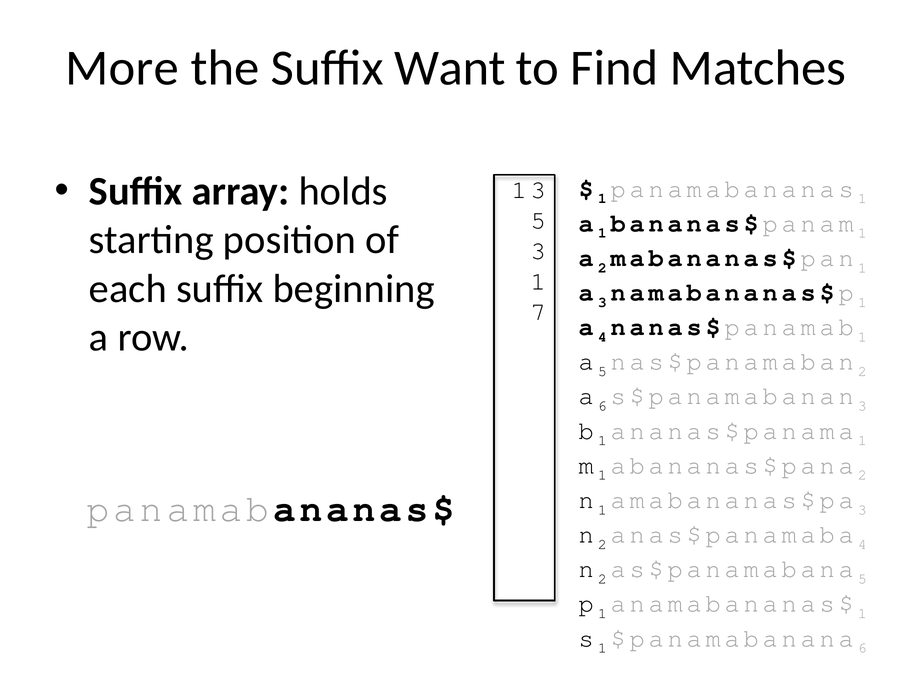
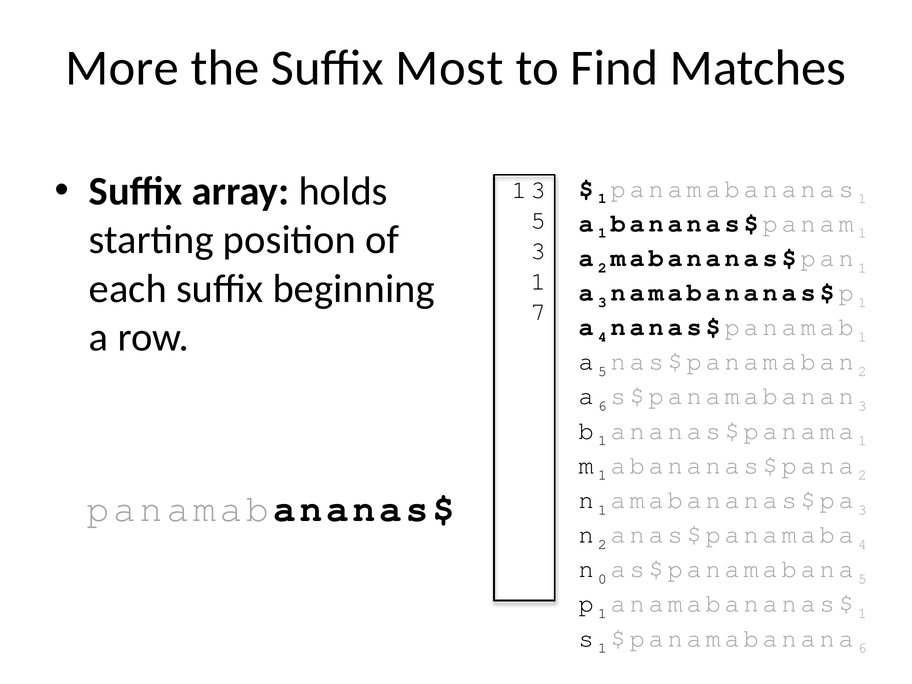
Want: Want -> Most
2 at (602, 579): 2 -> 0
